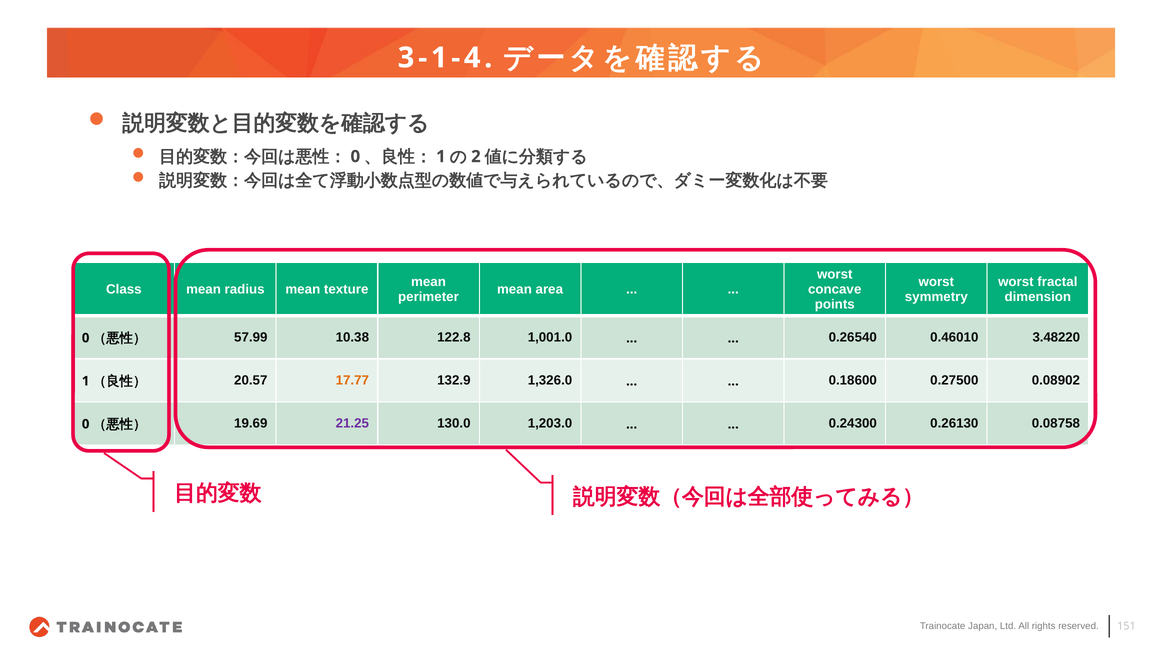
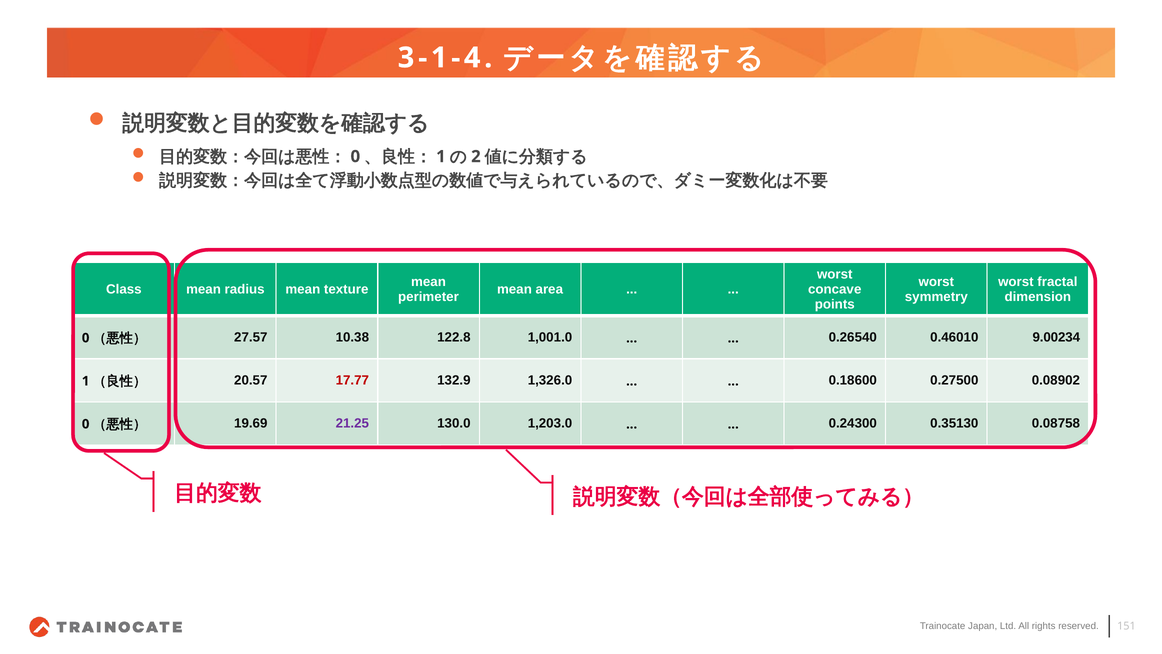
57.99: 57.99 -> 27.57
3.48220: 3.48220 -> 9.00234
17.77 colour: orange -> red
0.26130: 0.26130 -> 0.35130
